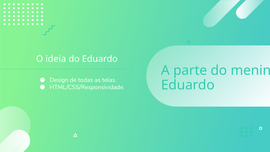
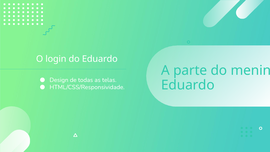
ideia: ideia -> login
